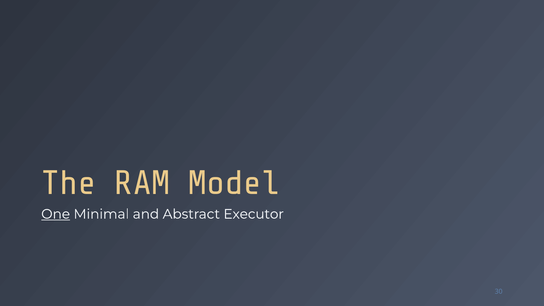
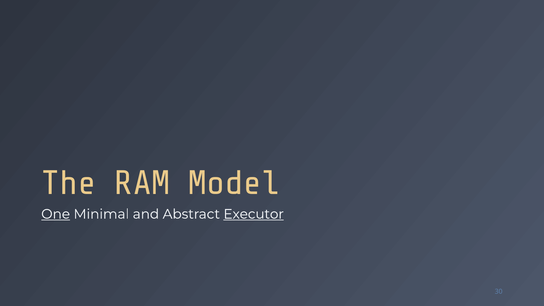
Executor underline: none -> present
